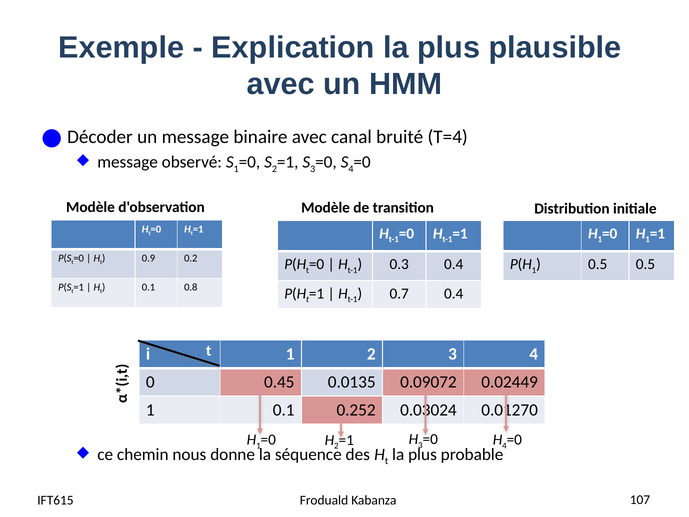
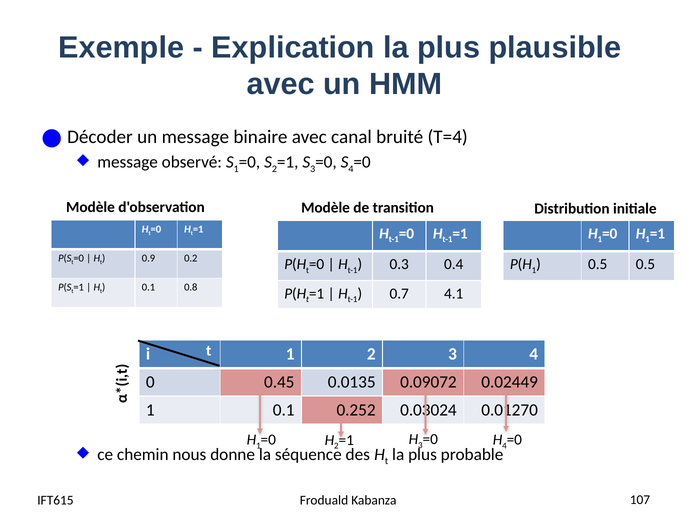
0.7 0.4: 0.4 -> 4.1
